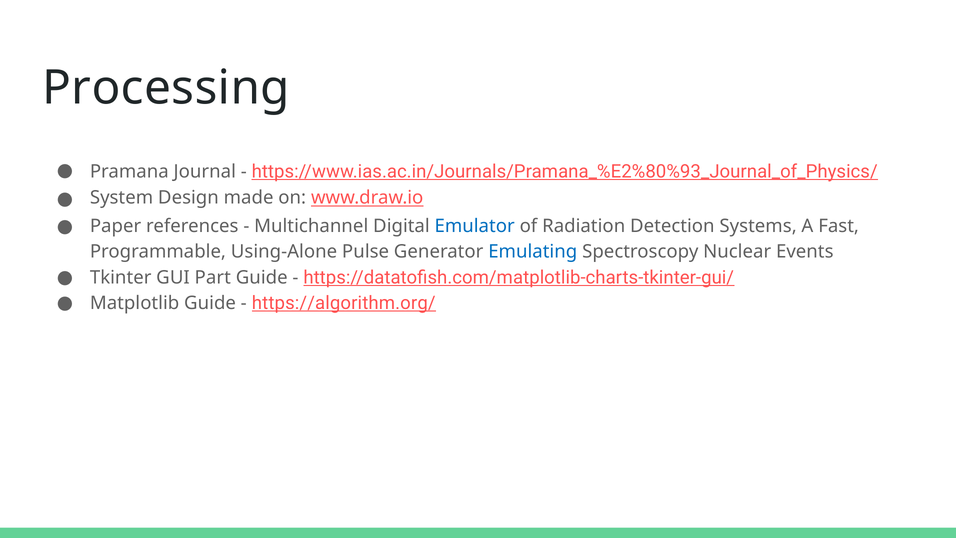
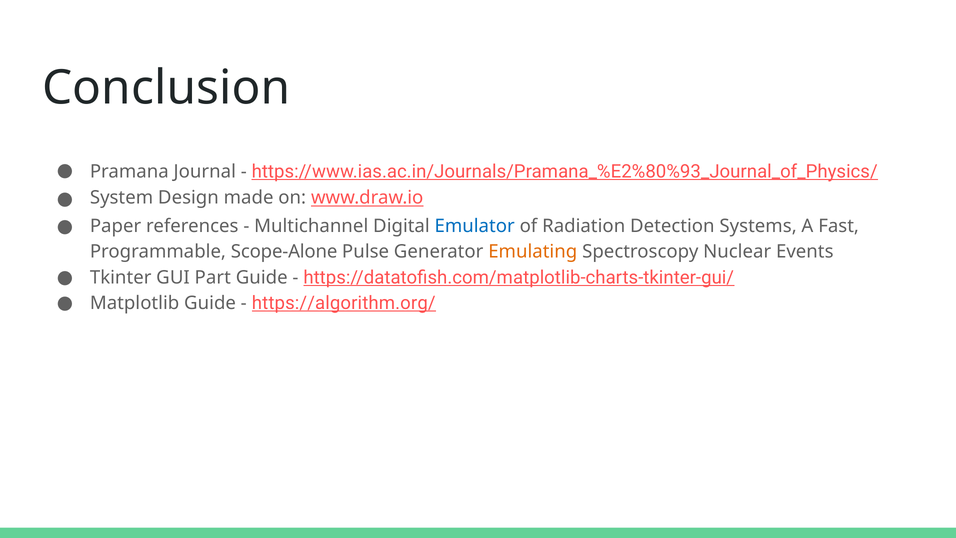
Processing: Processing -> Conclusion
Using-Alone: Using-Alone -> Scope-Alone
Emulating colour: blue -> orange
